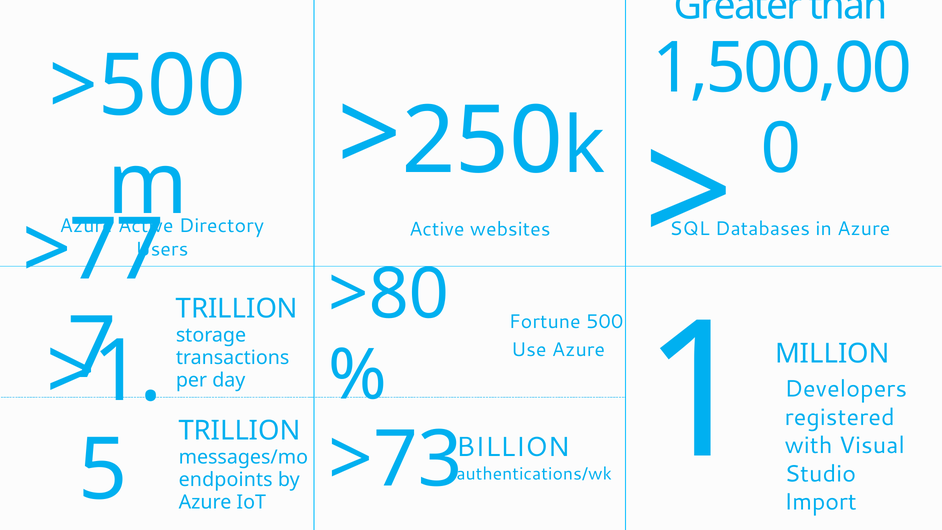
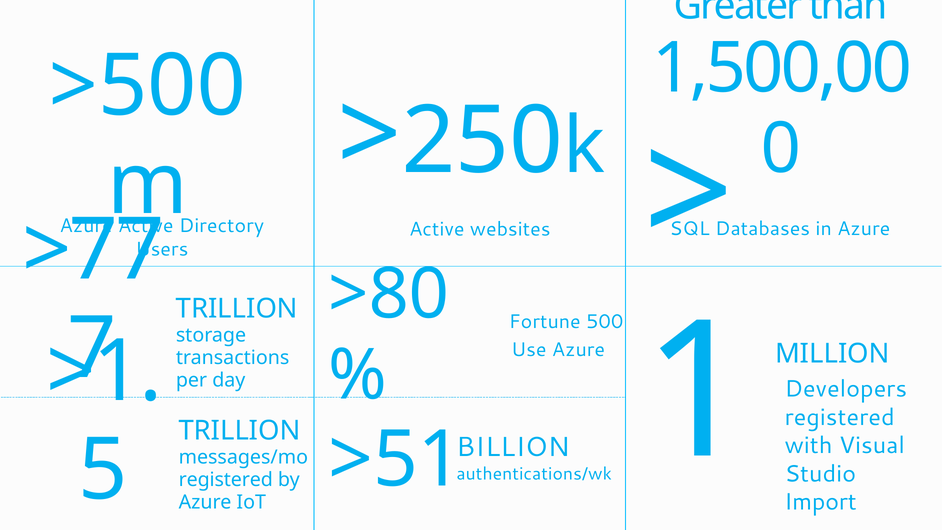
>73: >73 -> >51
endpoints at (226, 480): endpoints -> registered
